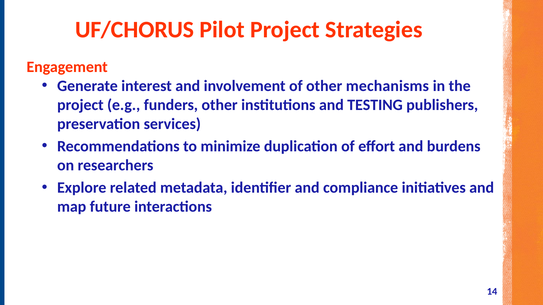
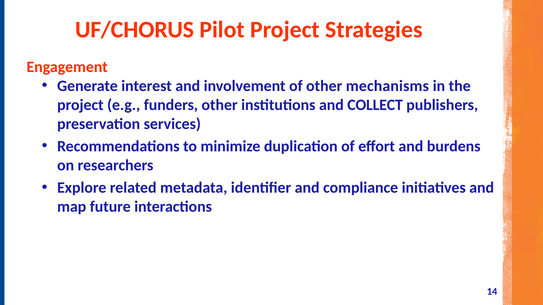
TESTING: TESTING -> COLLECT
